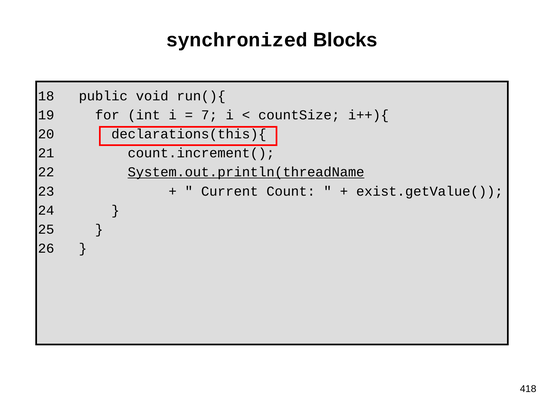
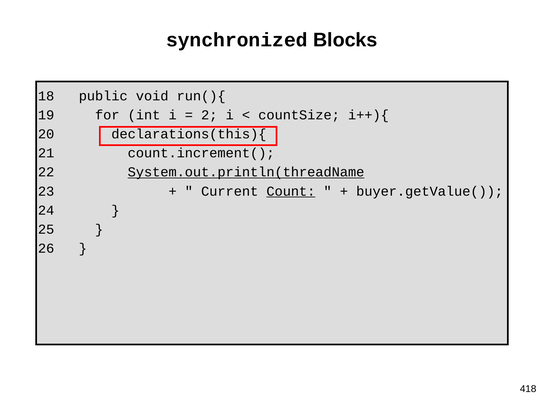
7: 7 -> 2
Count underline: none -> present
exist.getValue(: exist.getValue( -> buyer.getValue(
